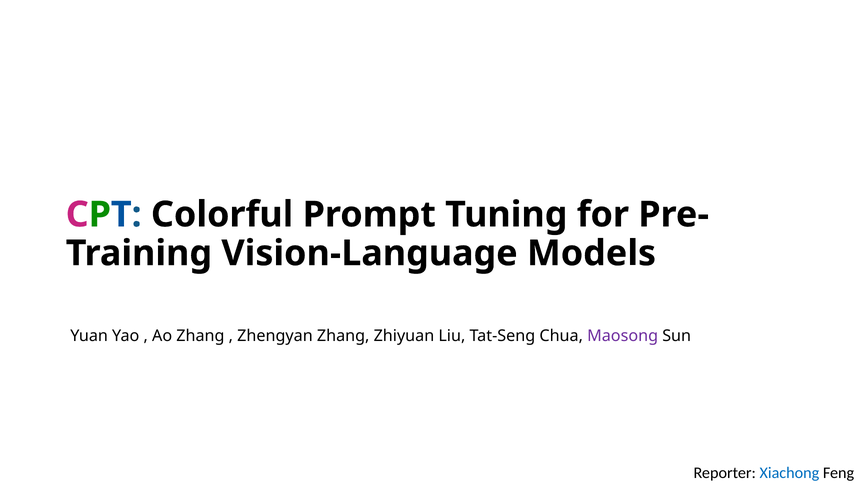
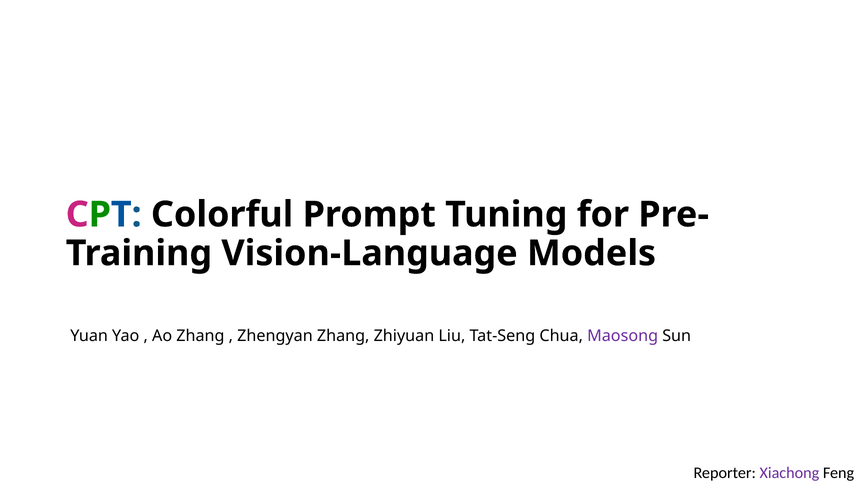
Xiachong colour: blue -> purple
